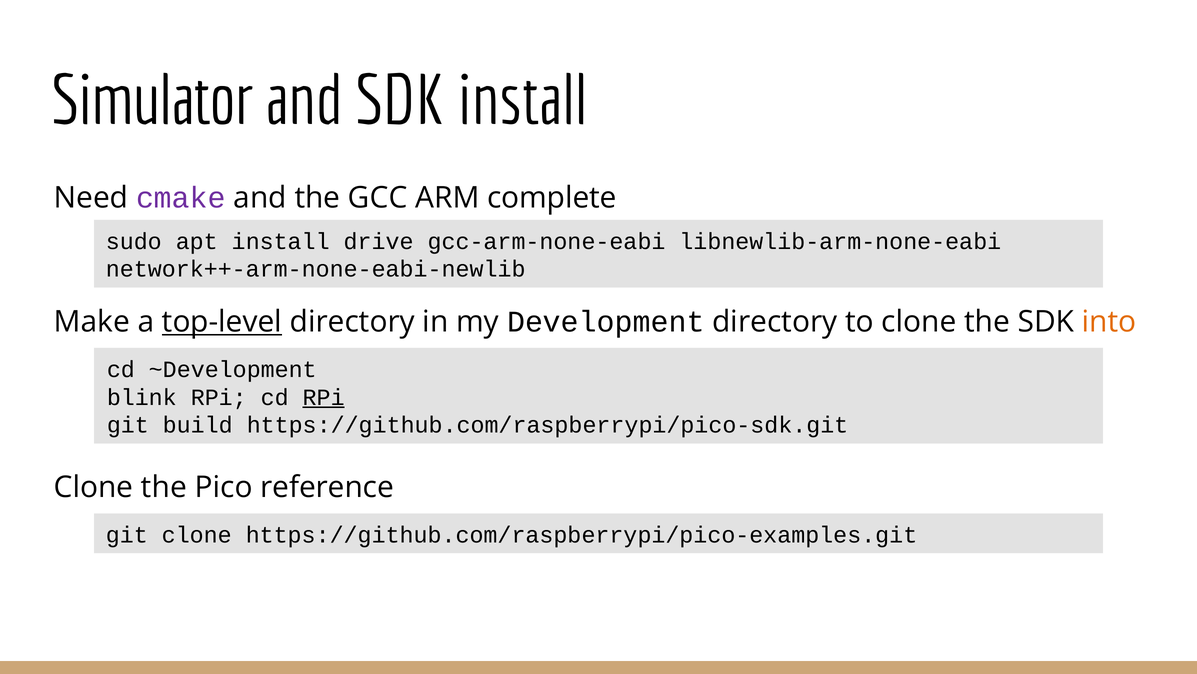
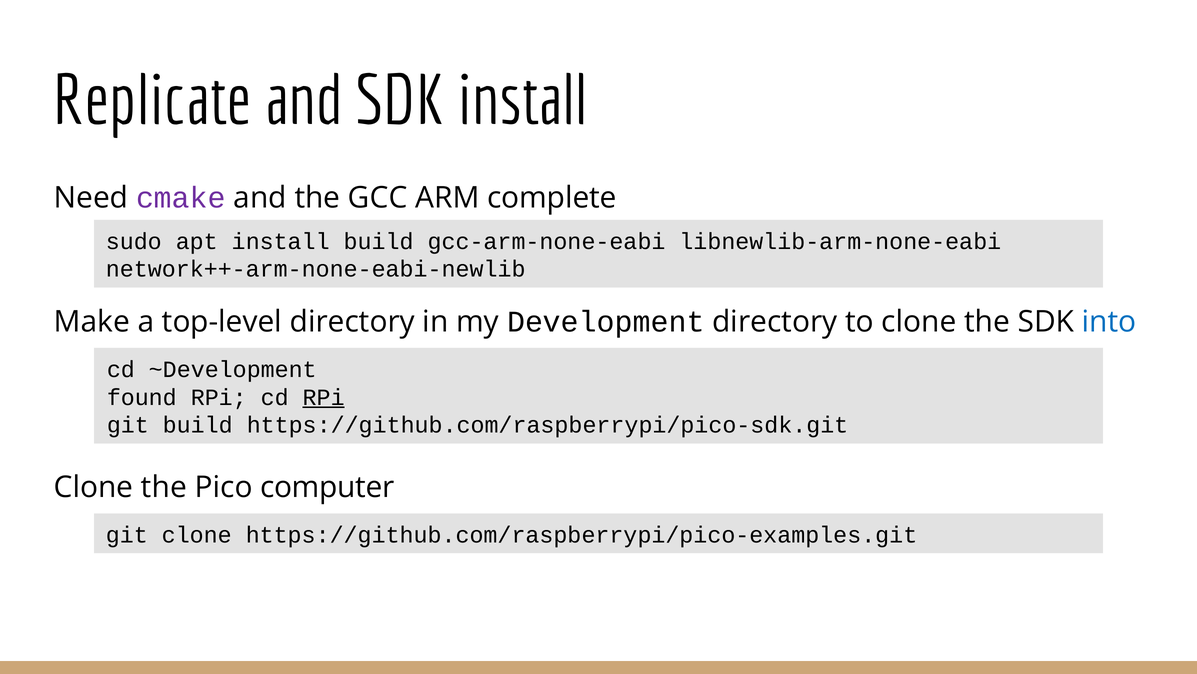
Simulator: Simulator -> Replicate
install drive: drive -> build
top-level underline: present -> none
into colour: orange -> blue
blink: blink -> found
reference: reference -> computer
